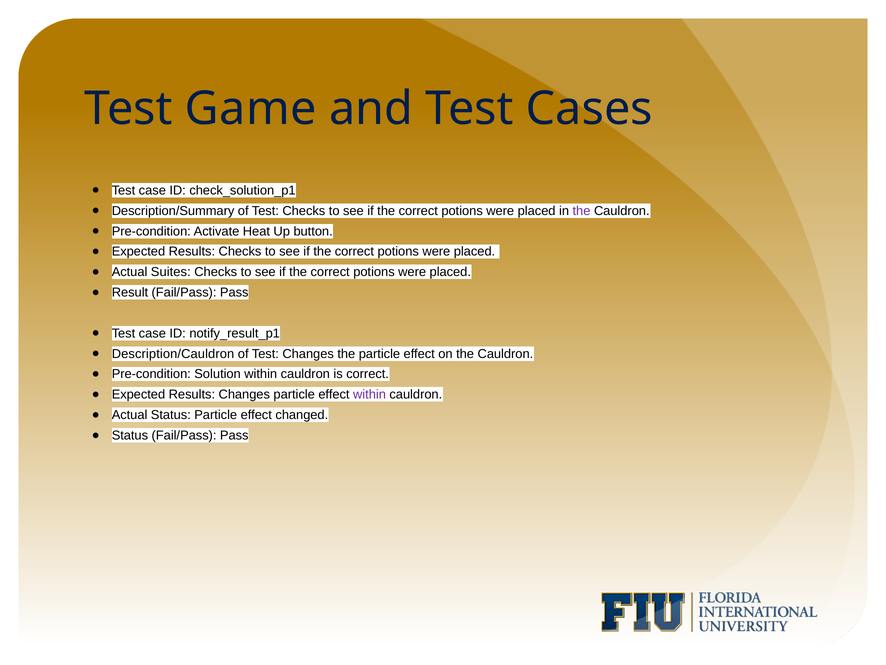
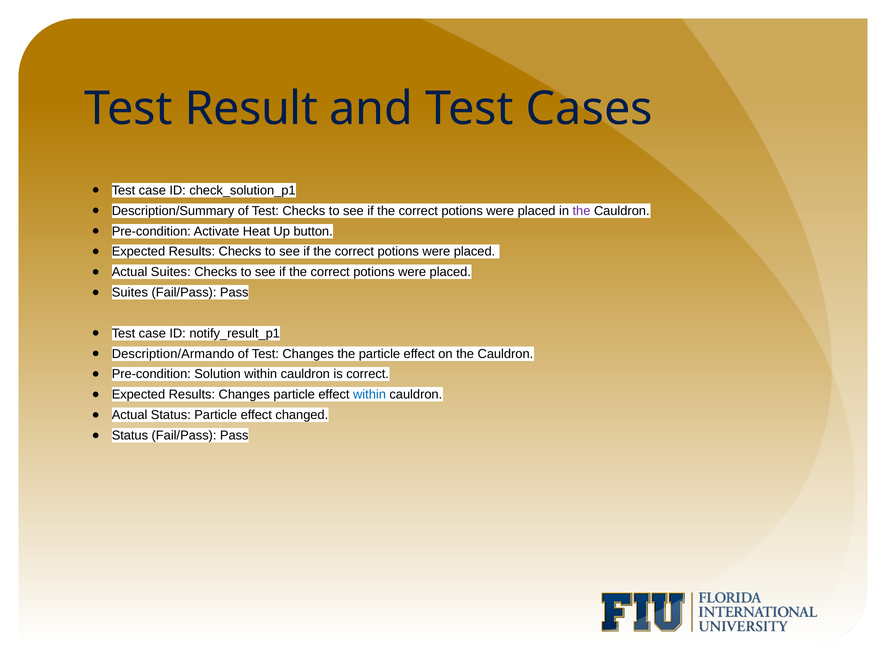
Game: Game -> Result
Result at (130, 292): Result -> Suites
Description/Cauldron: Description/Cauldron -> Description/Armando
within at (369, 394) colour: purple -> blue
